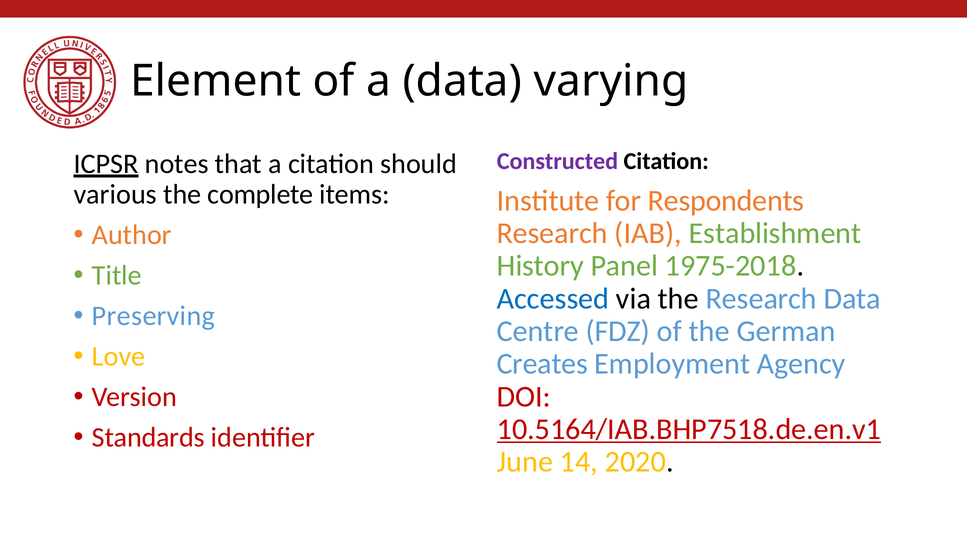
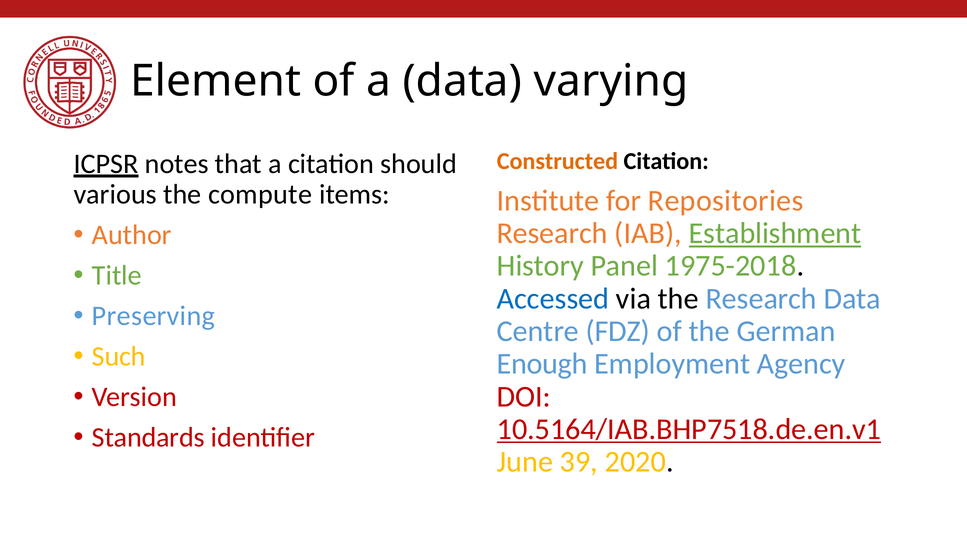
Constructed colour: purple -> orange
complete: complete -> compute
Respondents: Respondents -> Repositories
Establishment underline: none -> present
Love: Love -> Such
Creates: Creates -> Enough
14: 14 -> 39
